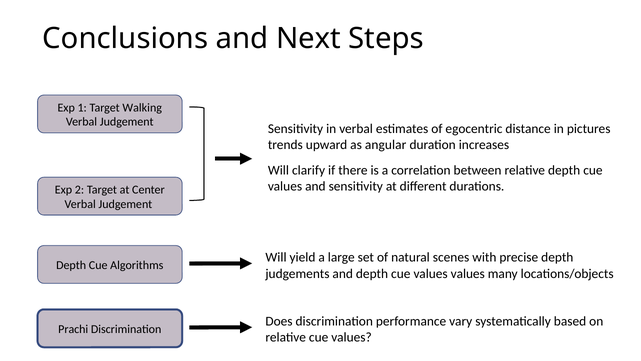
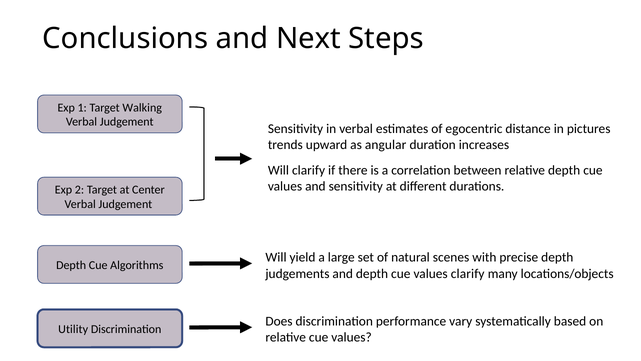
values values: values -> clarify
Prachi: Prachi -> Utility
